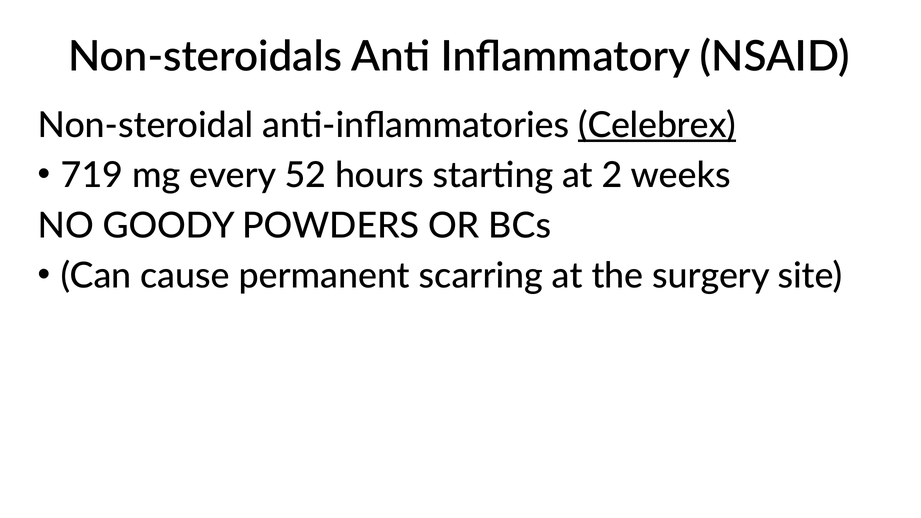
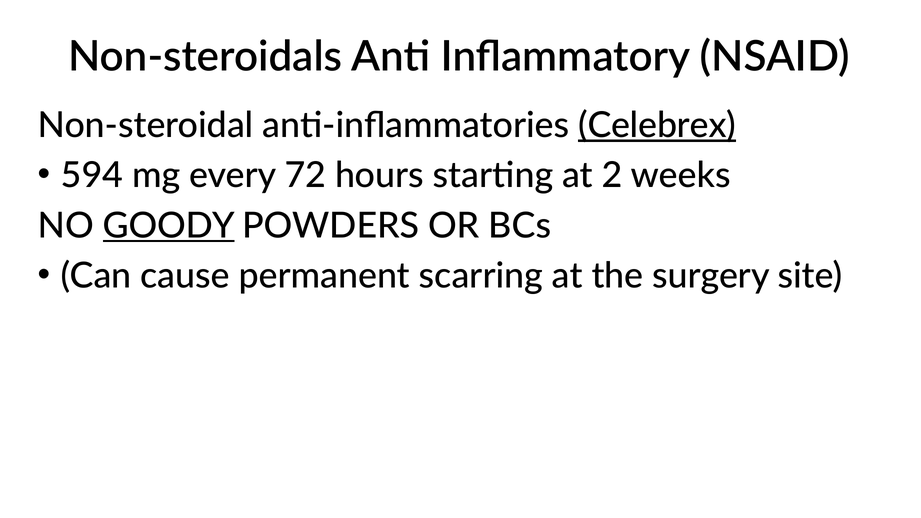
719: 719 -> 594
52: 52 -> 72
GOODY underline: none -> present
